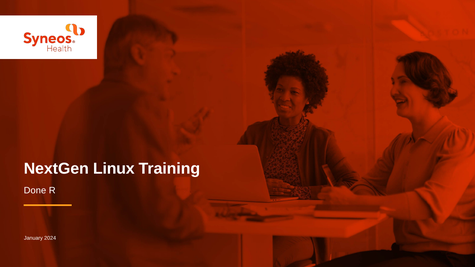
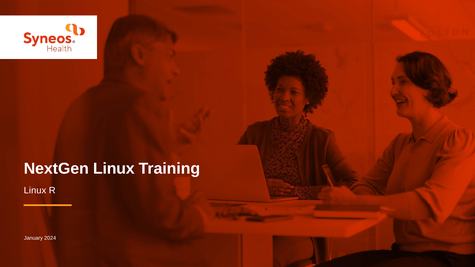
Done at (35, 191): Done -> Linux
